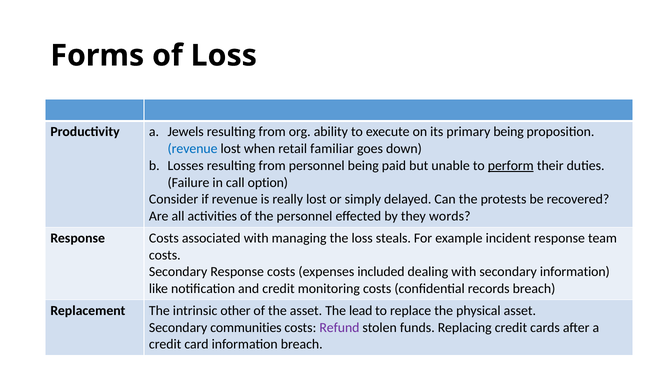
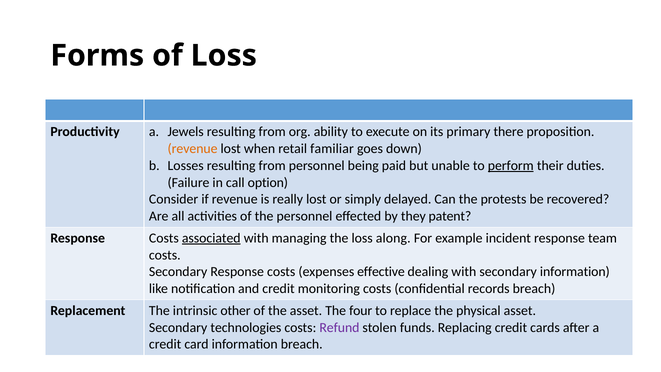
primary being: being -> there
revenue at (193, 149) colour: blue -> orange
words: words -> patent
associated underline: none -> present
steals: steals -> along
included: included -> effective
lead: lead -> four
communities: communities -> technologies
